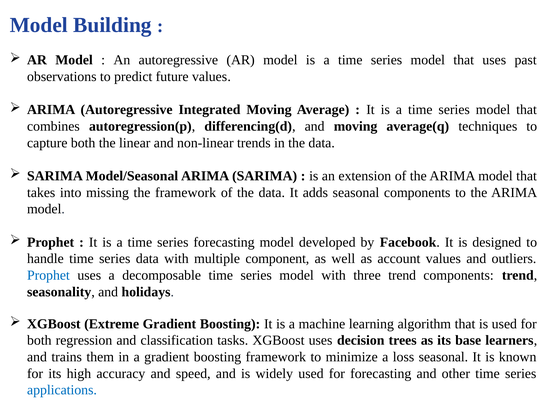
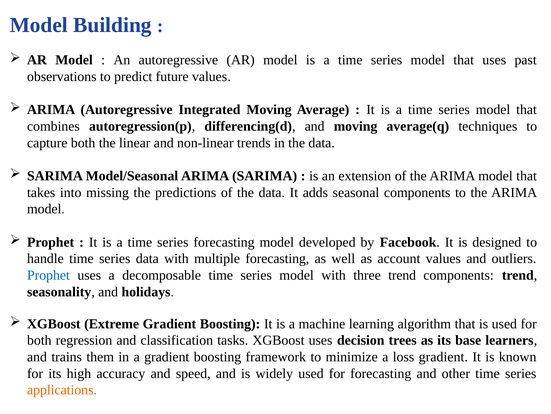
the framework: framework -> predictions
multiple component: component -> forecasting
loss seasonal: seasonal -> gradient
applications colour: blue -> orange
